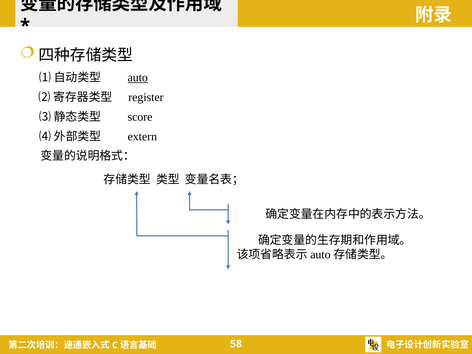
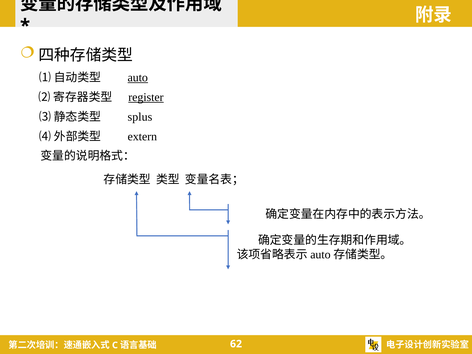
register underline: none -> present
score: score -> splus
58: 58 -> 62
